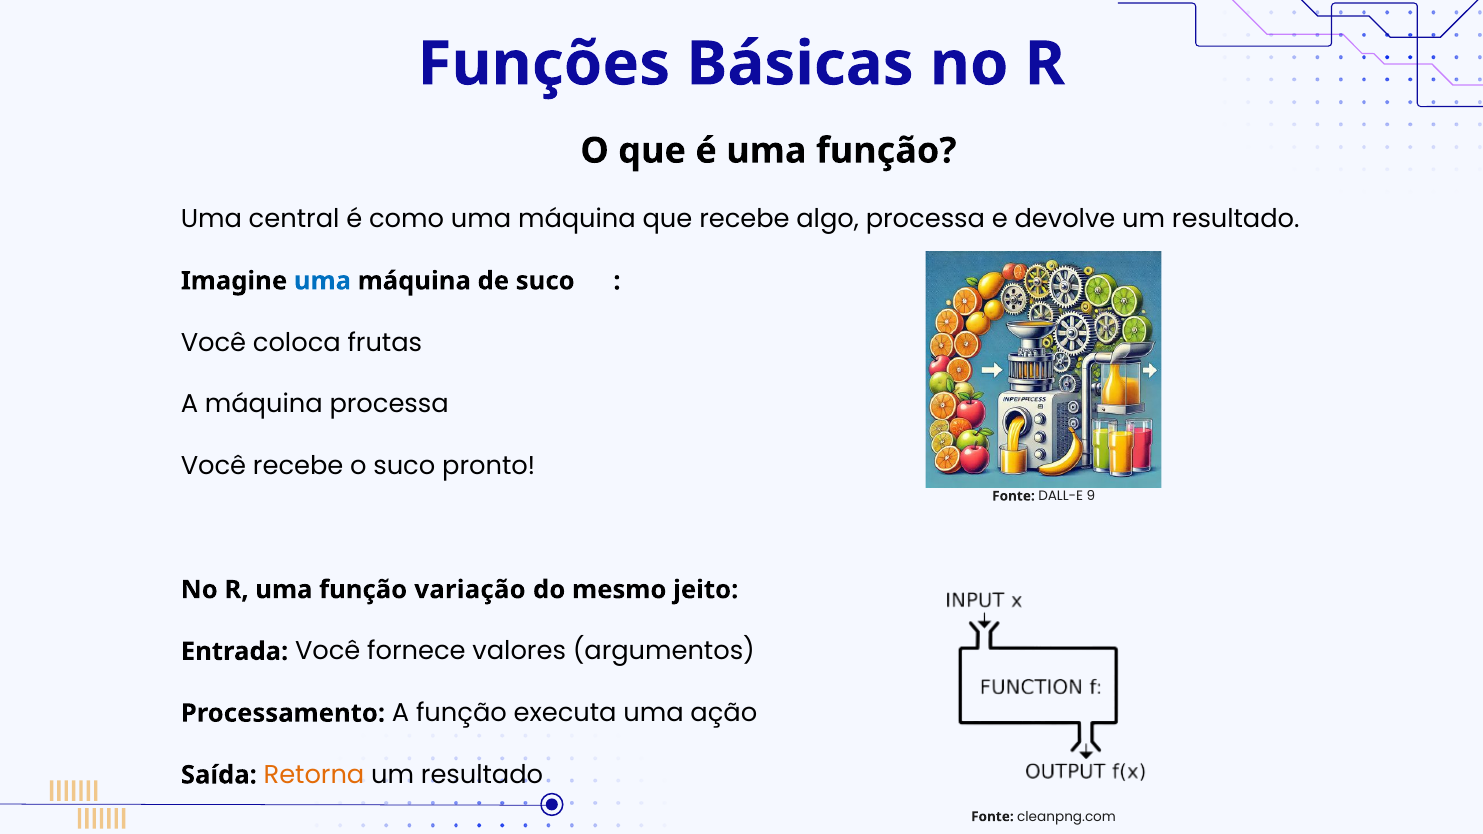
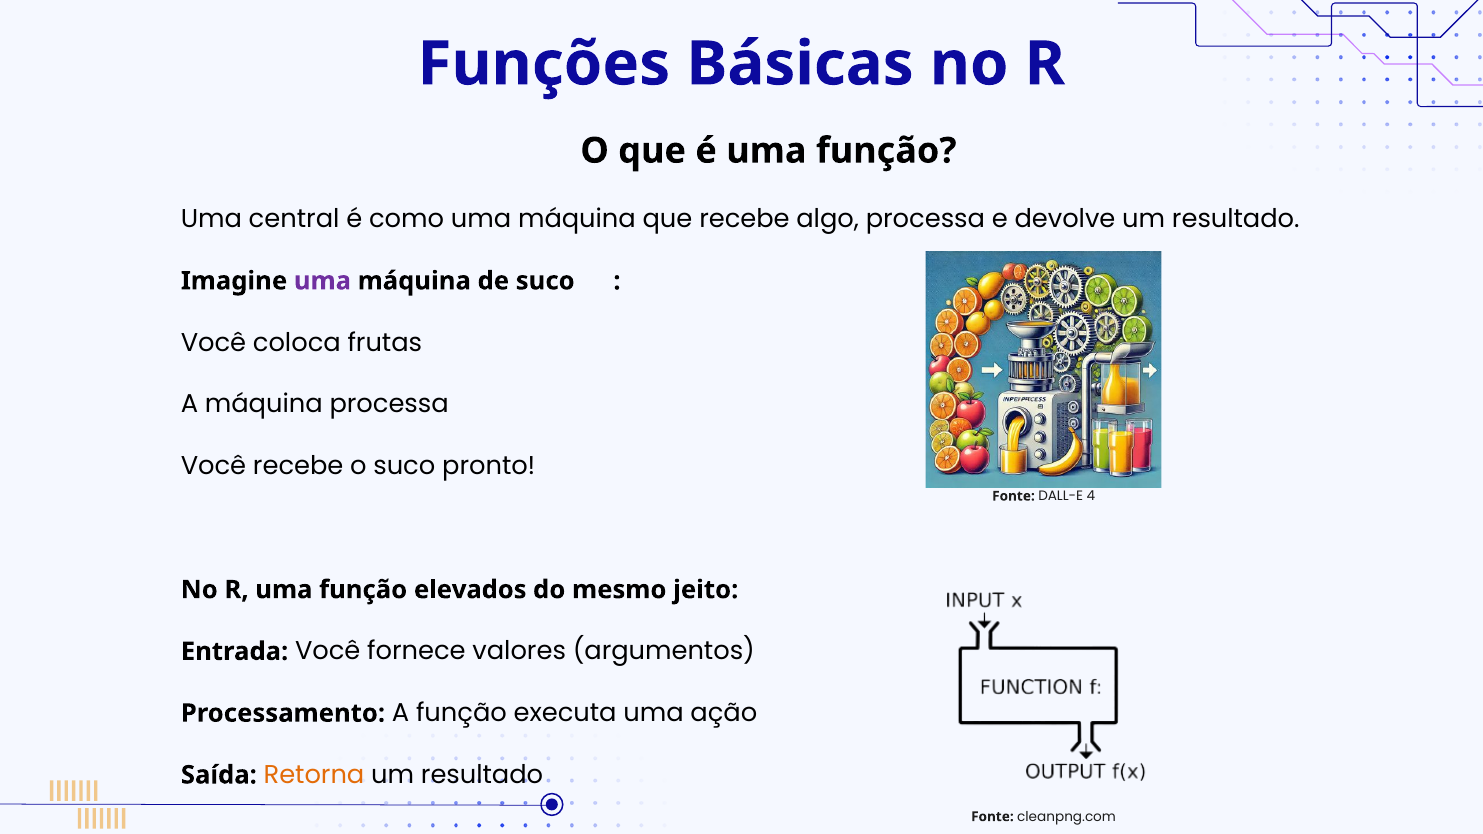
uma at (322, 281) colour: blue -> purple
9: 9 -> 4
variação: variação -> elevados
